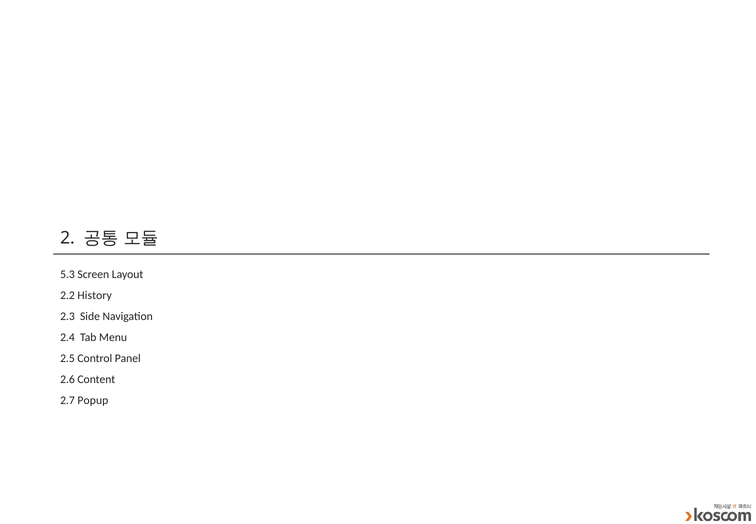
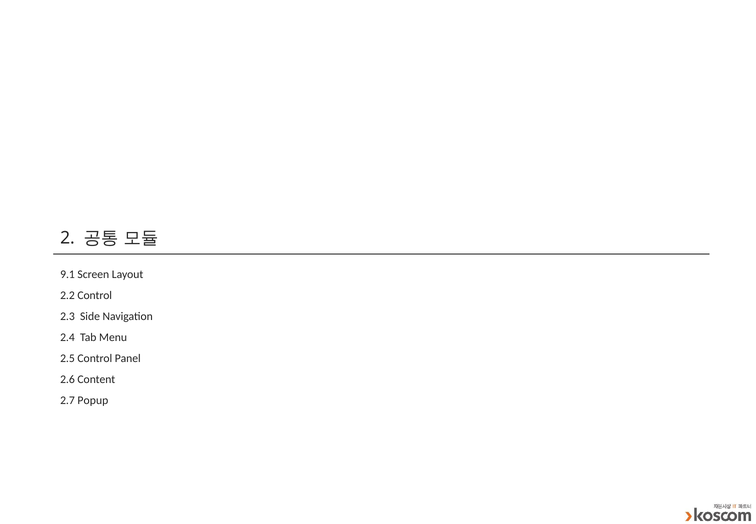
5.3: 5.3 -> 9.1
2.2 History: History -> Control
